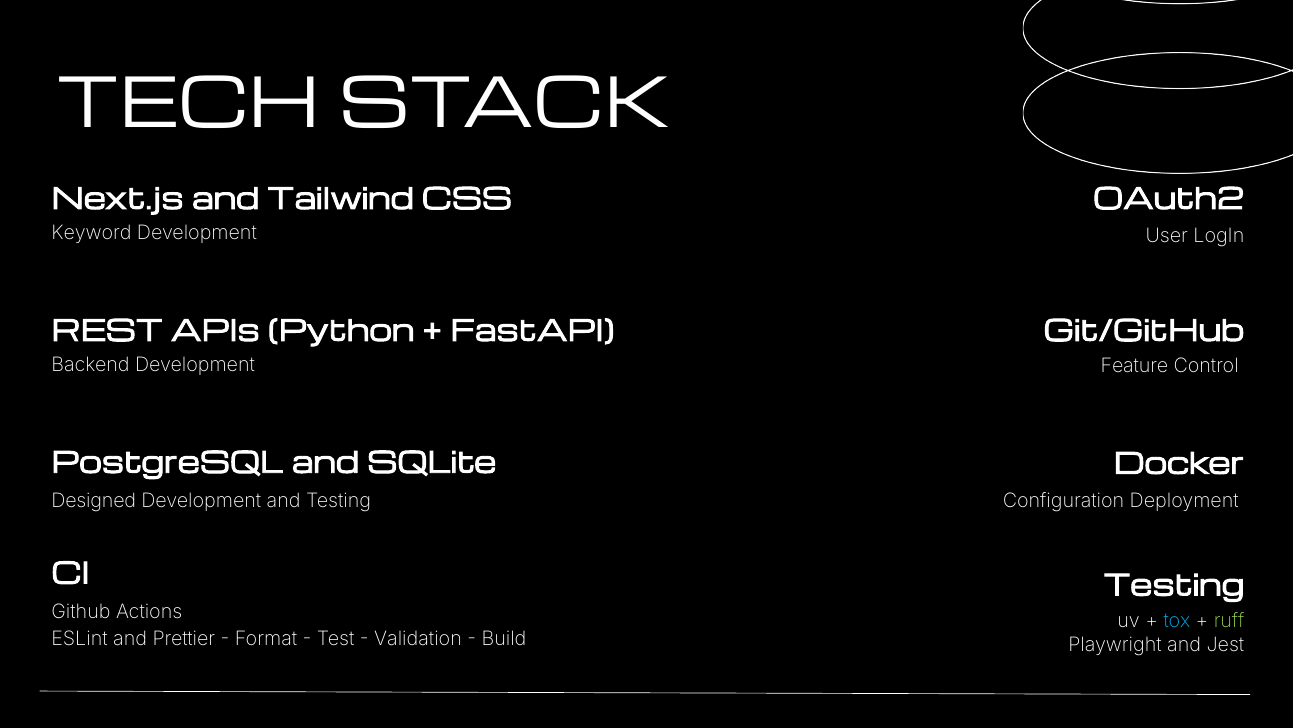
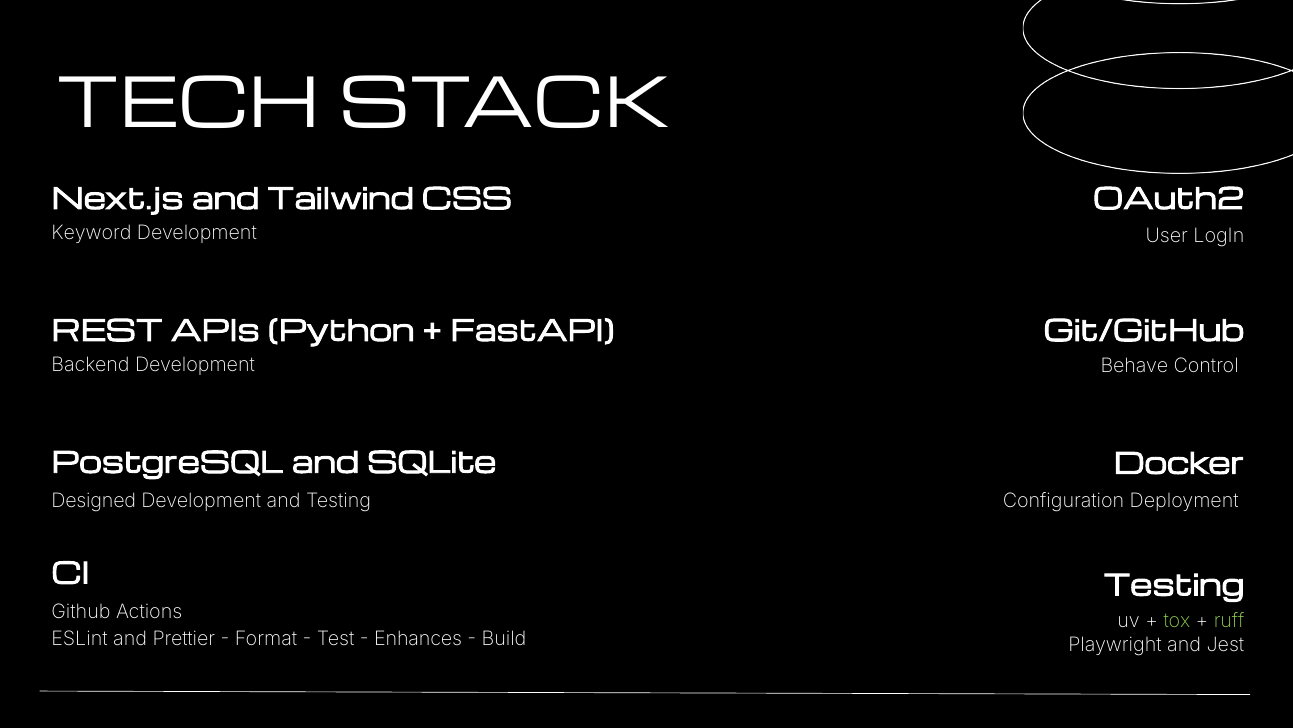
Feature: Feature -> Behave
tox colour: light blue -> light green
Validation: Validation -> Enhances
